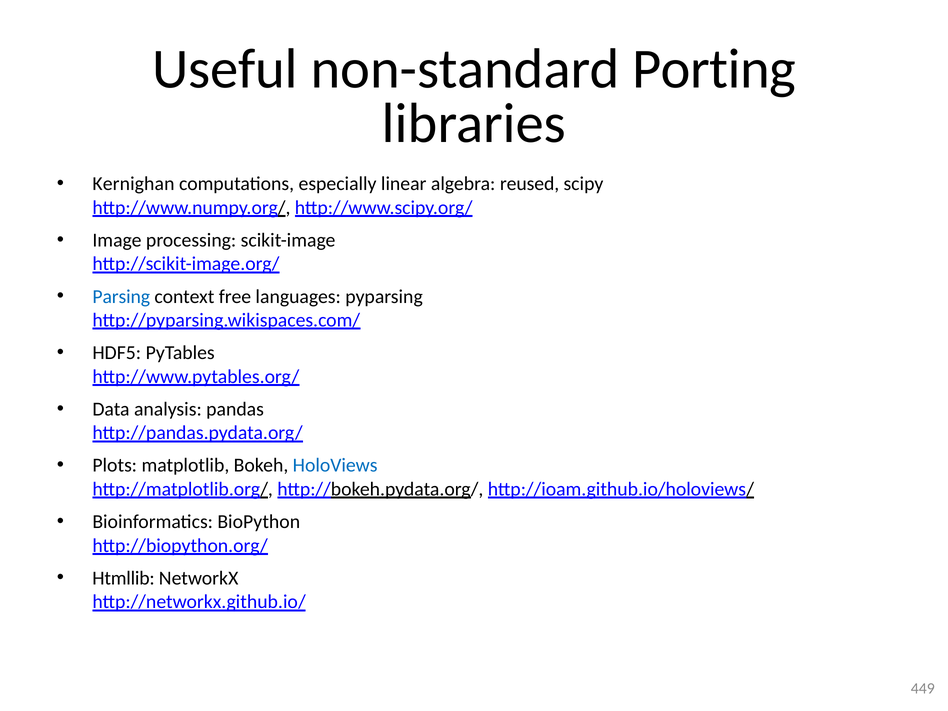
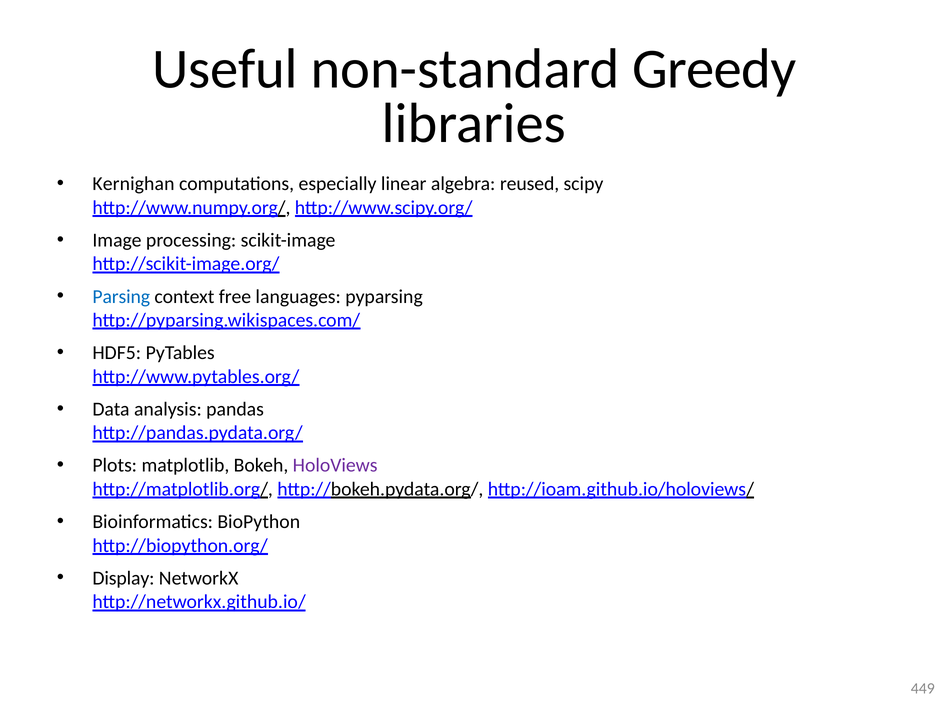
Porting: Porting -> Greedy
HoloViews colour: blue -> purple
Htmllib: Htmllib -> Display
